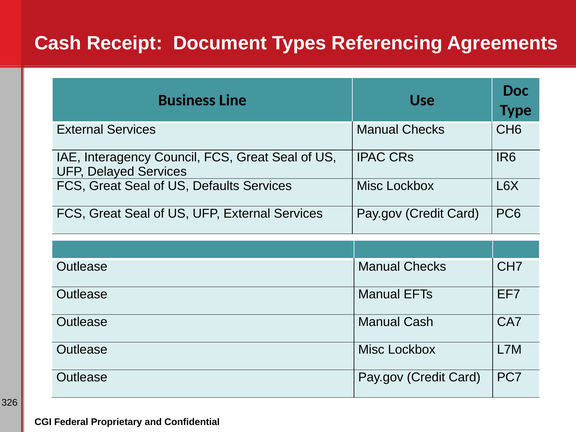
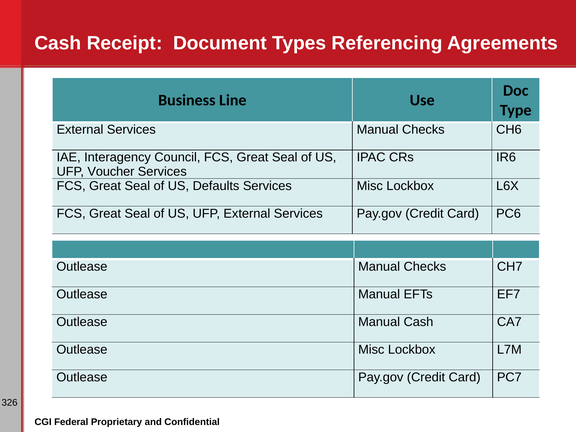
Delayed: Delayed -> Voucher
